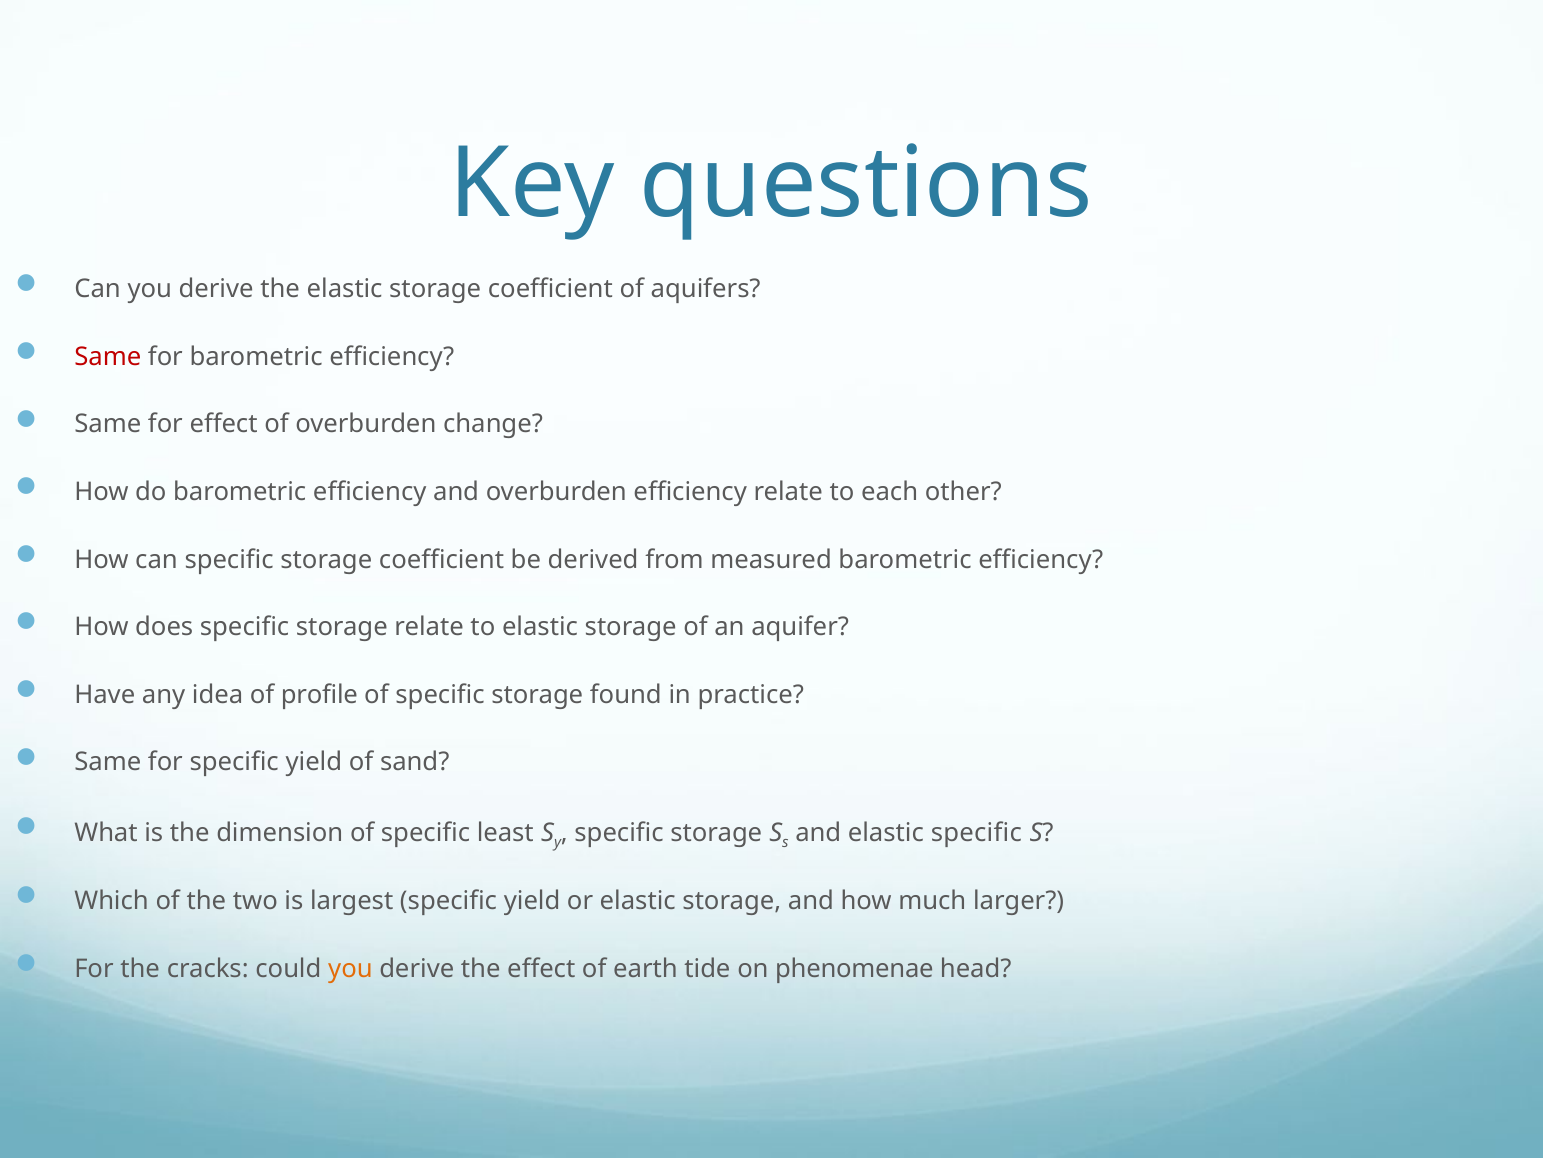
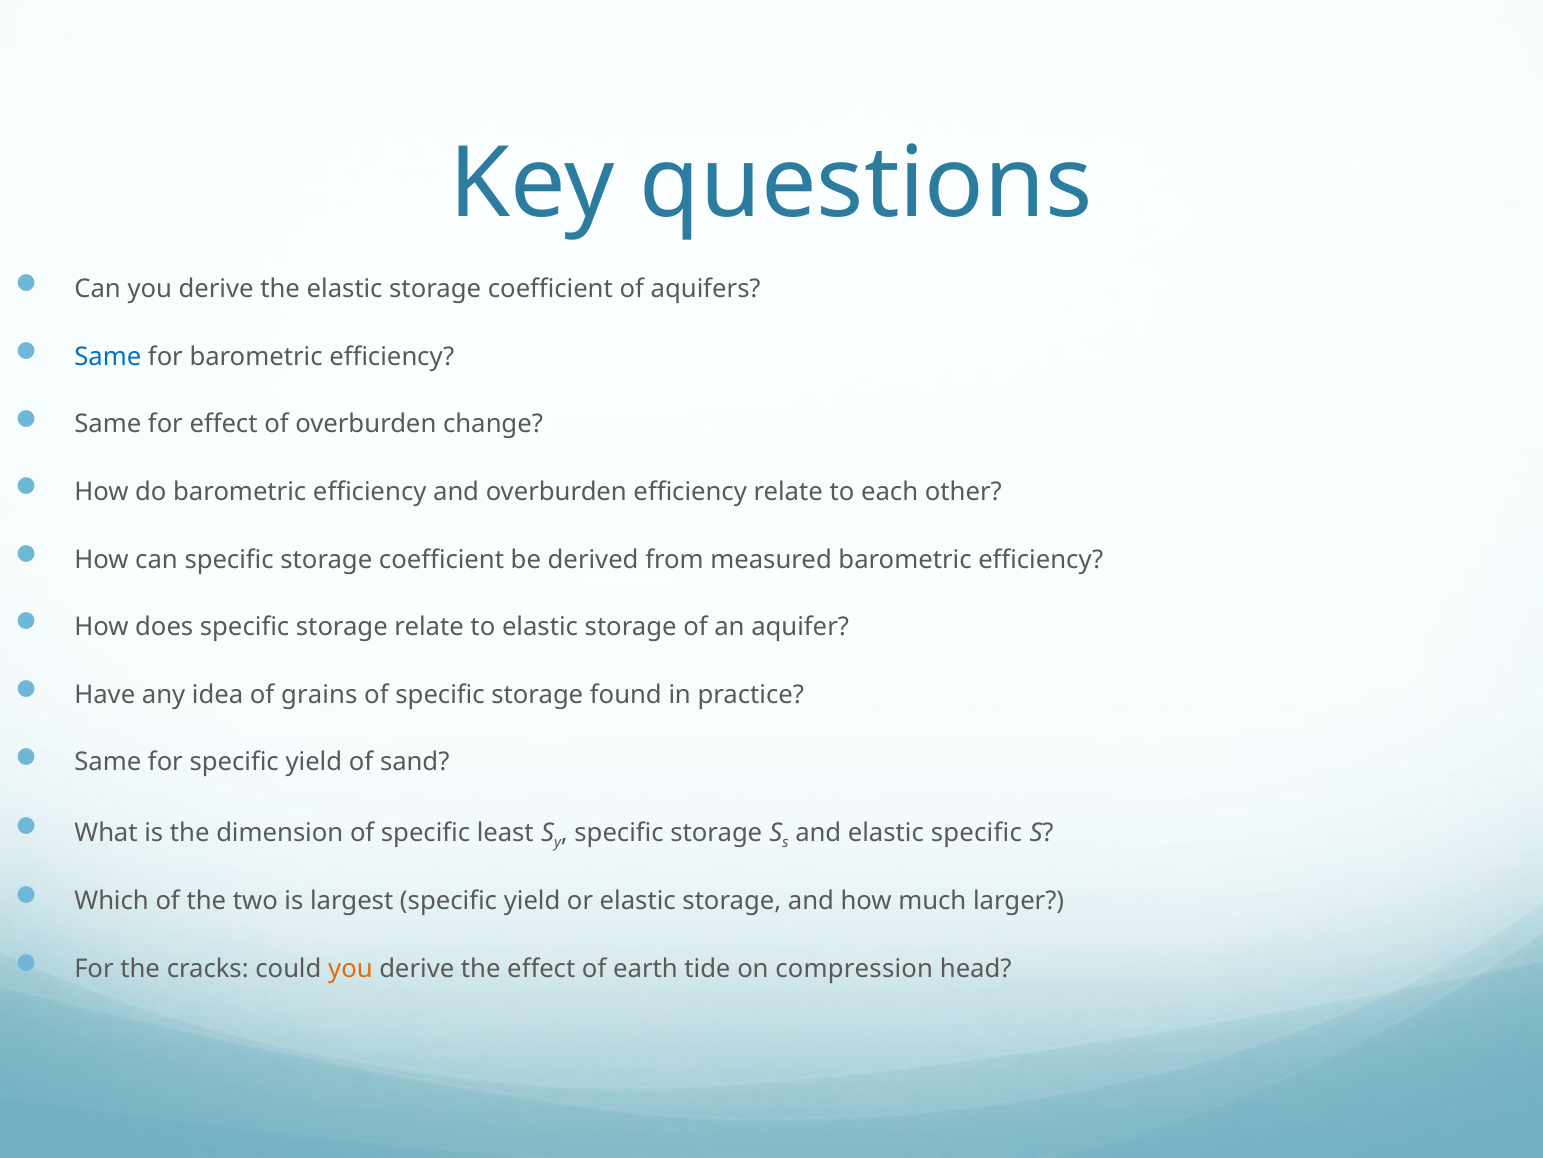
Same at (108, 357) colour: red -> blue
profile: profile -> grains
phenomenae: phenomenae -> compression
